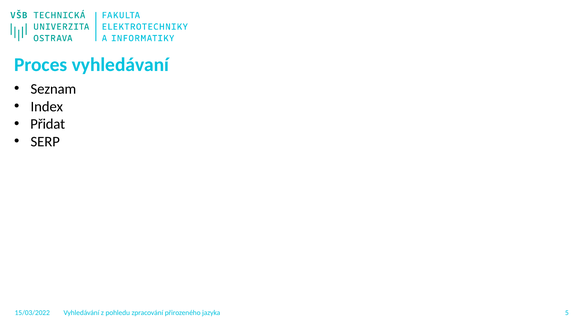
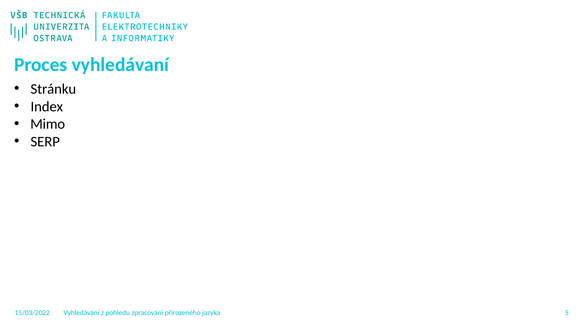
Seznam: Seznam -> Stránku
Přidat: Přidat -> Mimo
